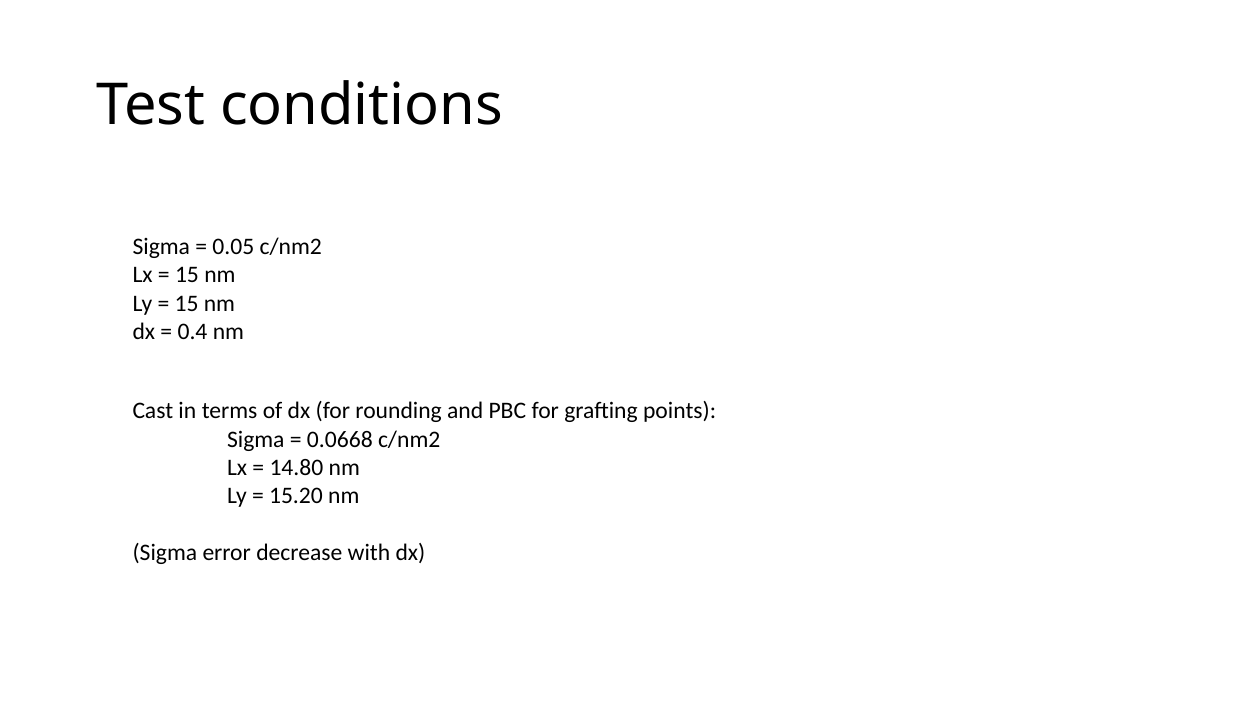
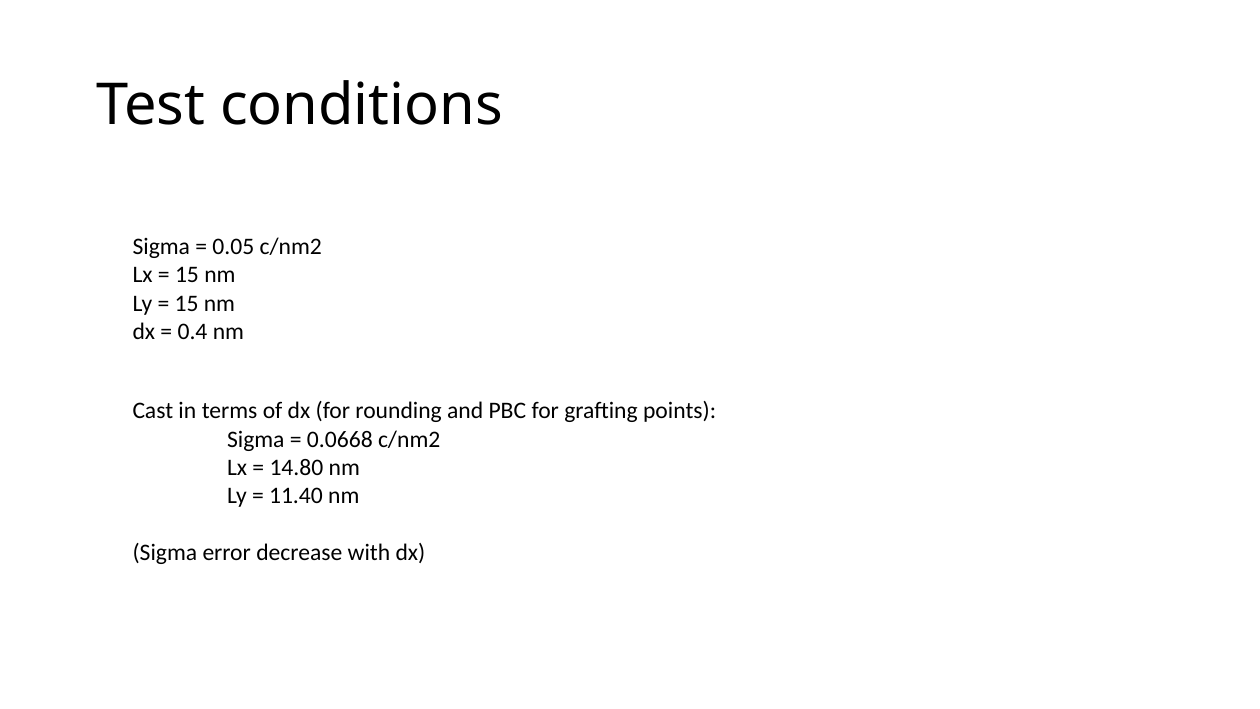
15.20: 15.20 -> 11.40
